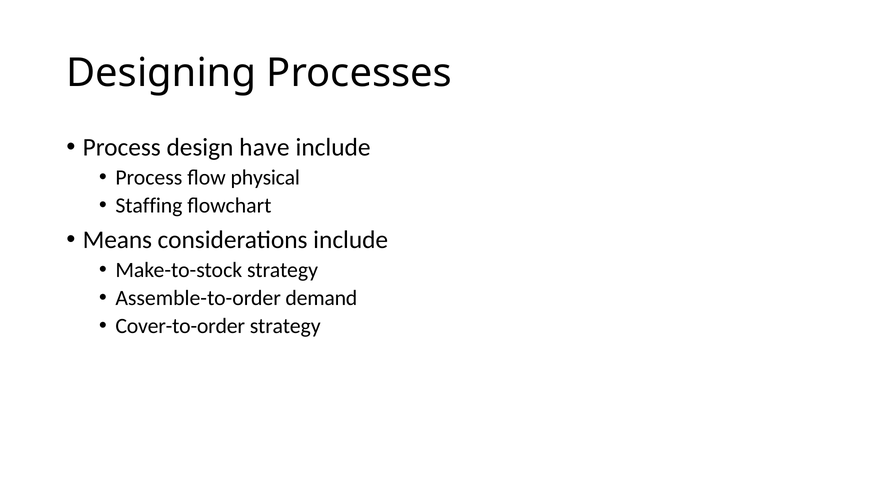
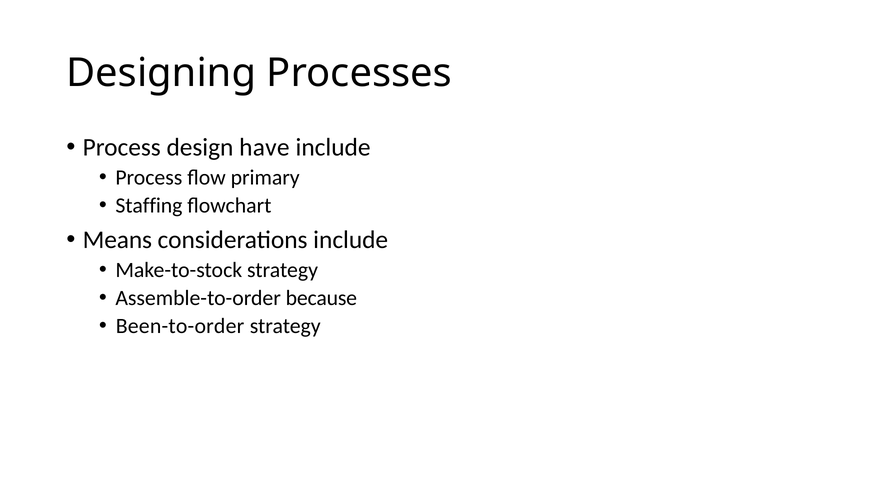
physical: physical -> primary
demand: demand -> because
Cover-to-order: Cover-to-order -> Been-to-order
